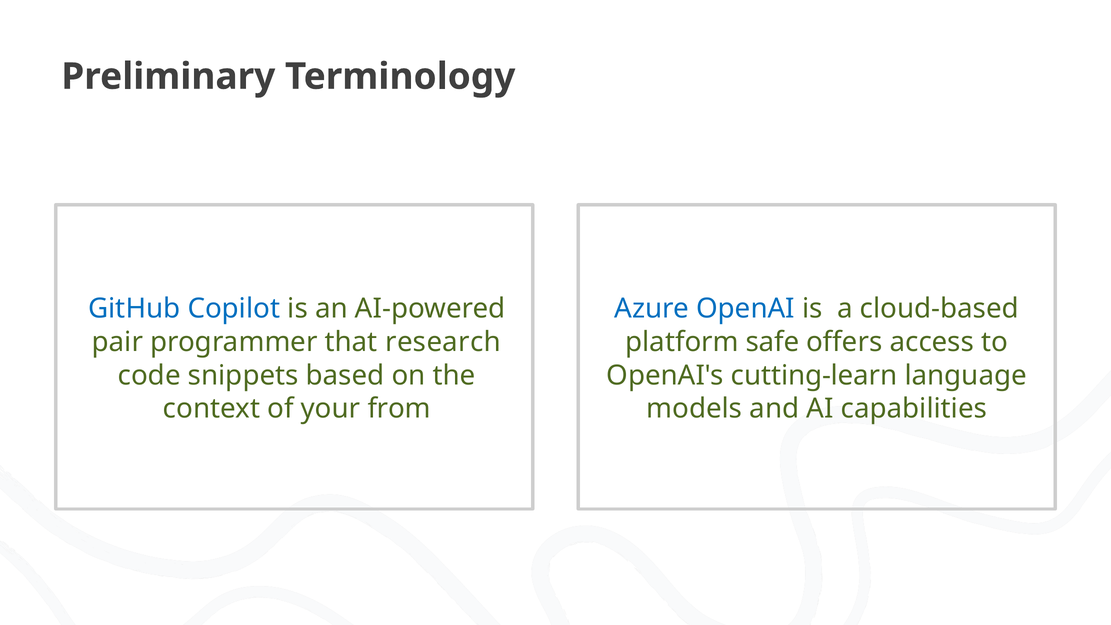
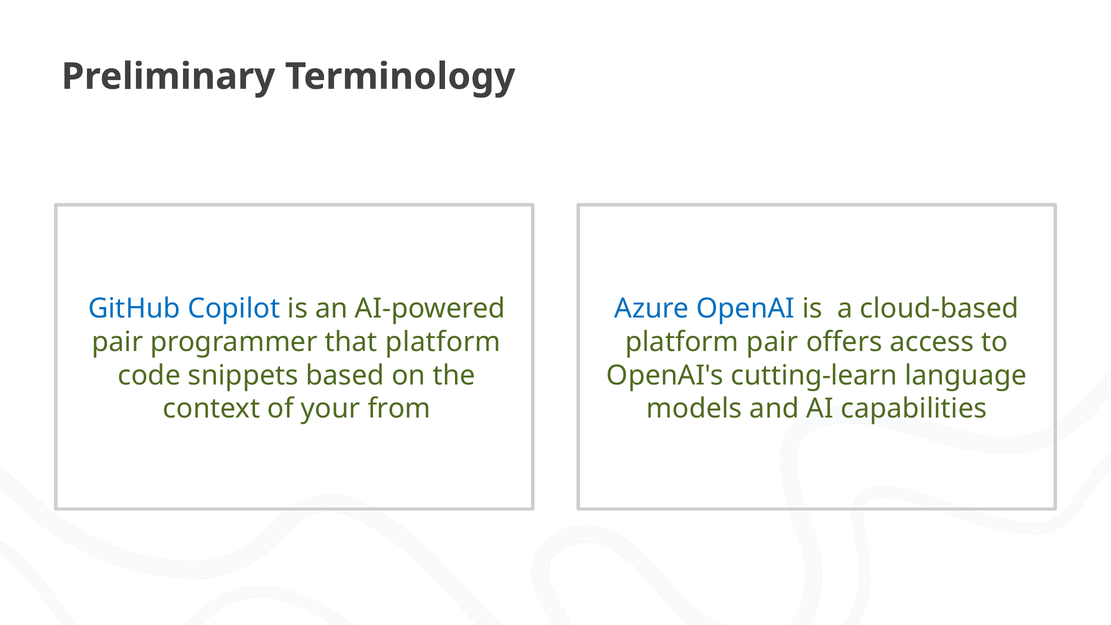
that research: research -> platform
platform safe: safe -> pair
